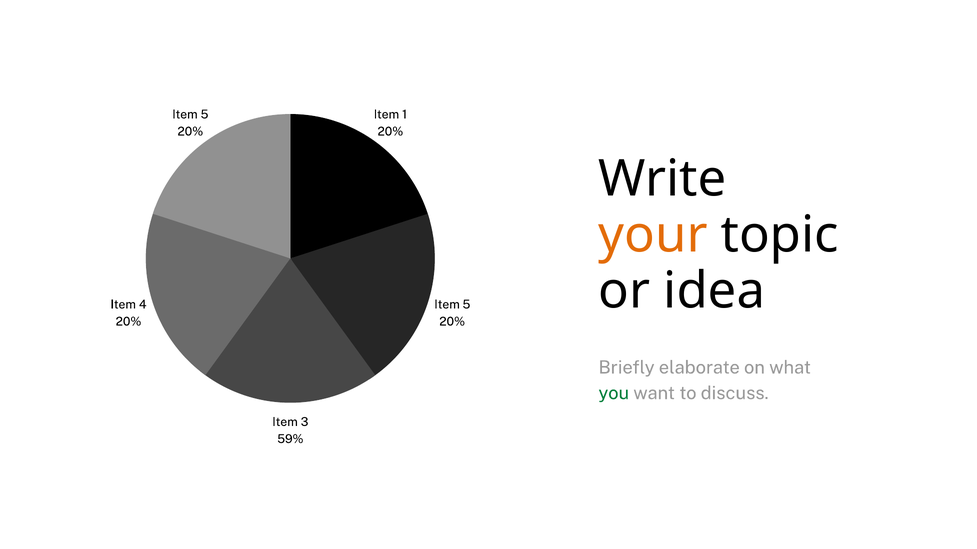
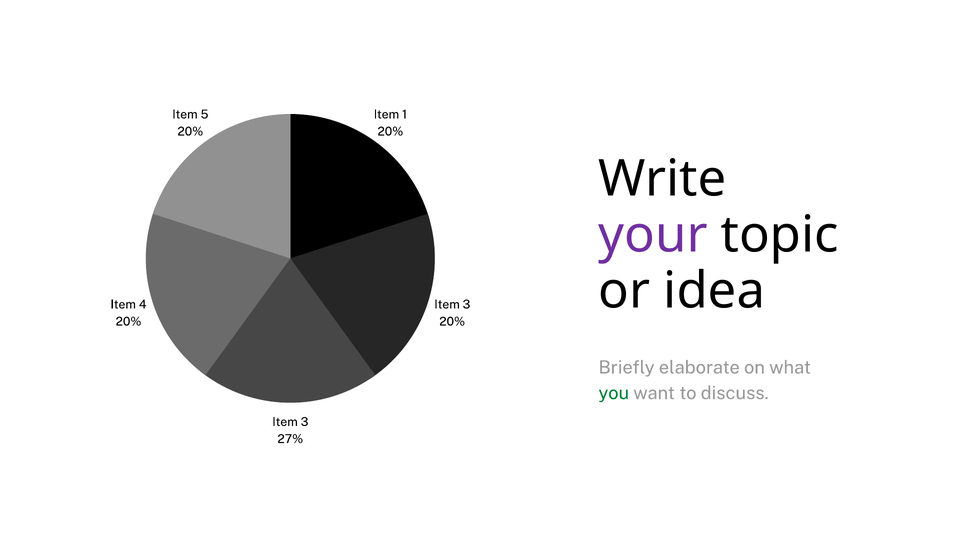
your colour: orange -> purple
5 at (466, 305): 5 -> 3
59%: 59% -> 27%
